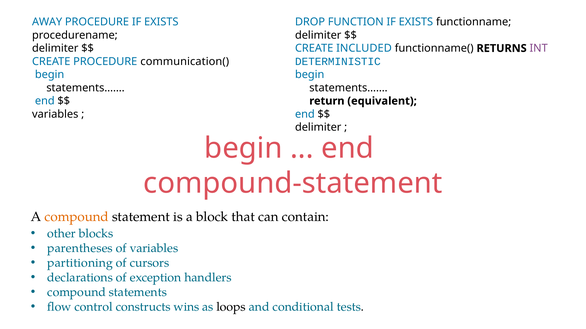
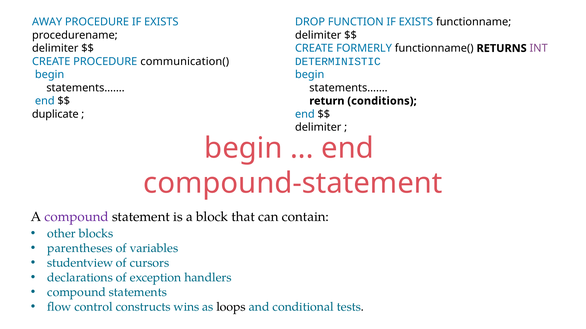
INCLUDED: INCLUDED -> FORMERLY
equivalent: equivalent -> conditions
variables at (55, 114): variables -> duplicate
compound at (77, 217) colour: orange -> purple
partitioning: partitioning -> studentview
